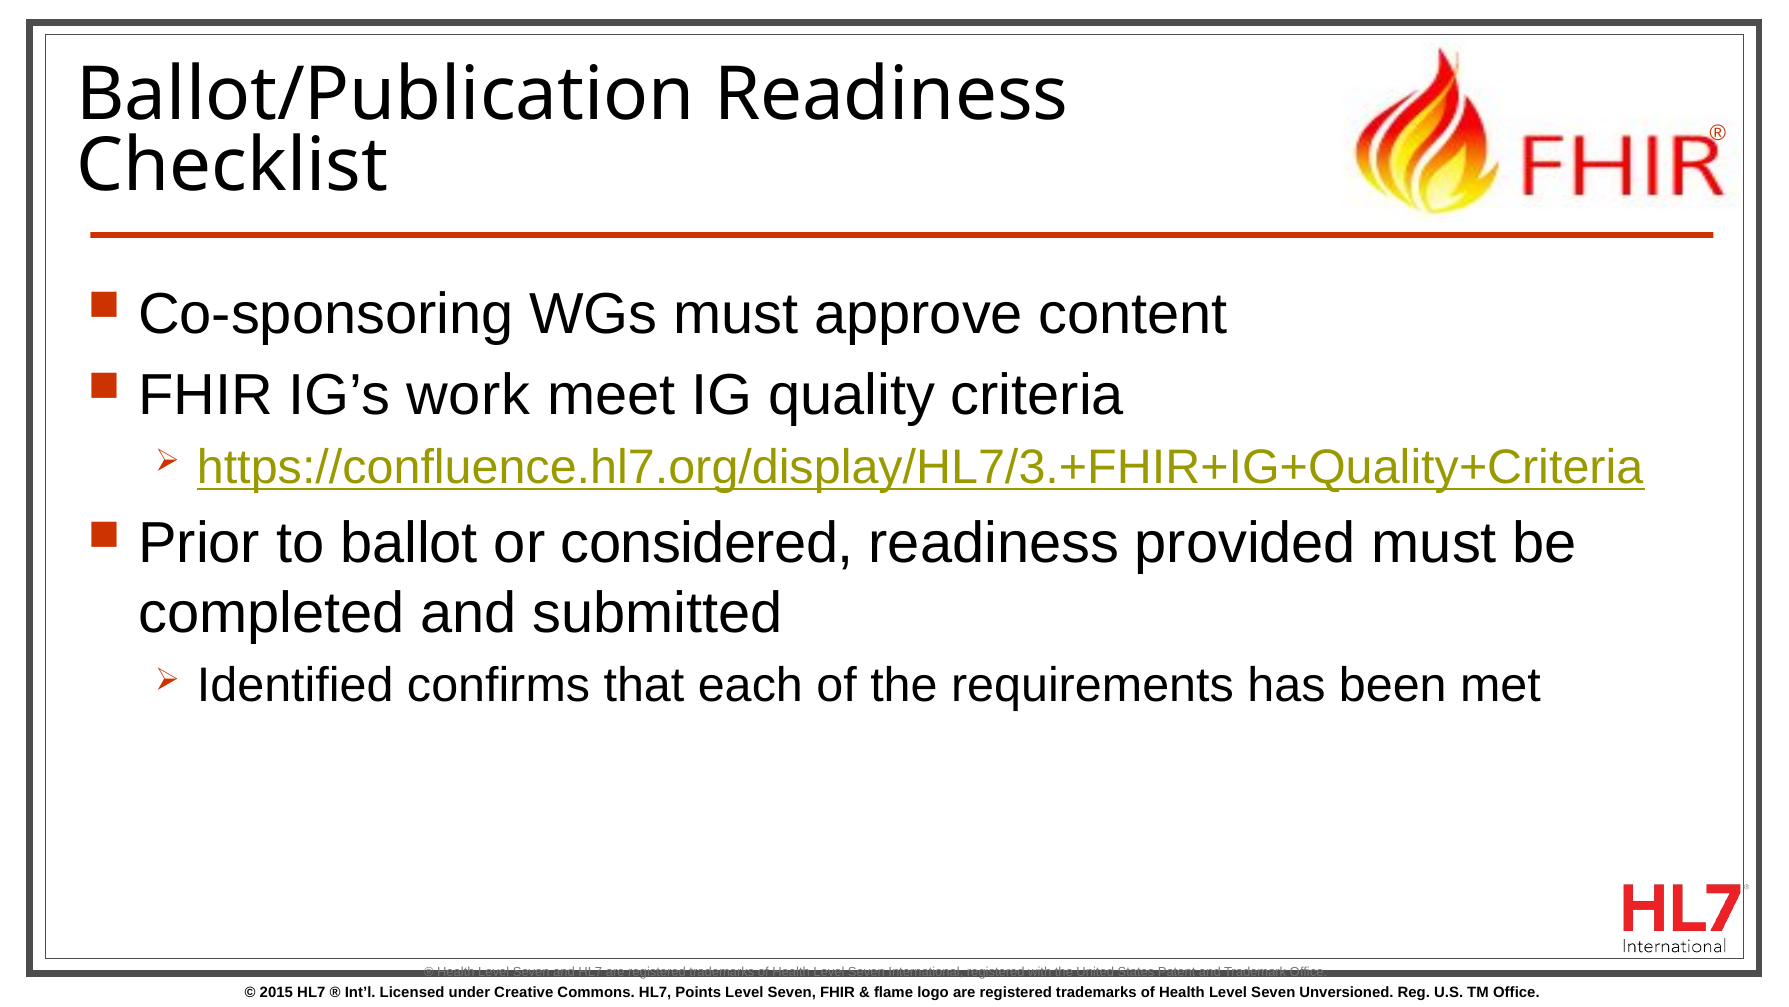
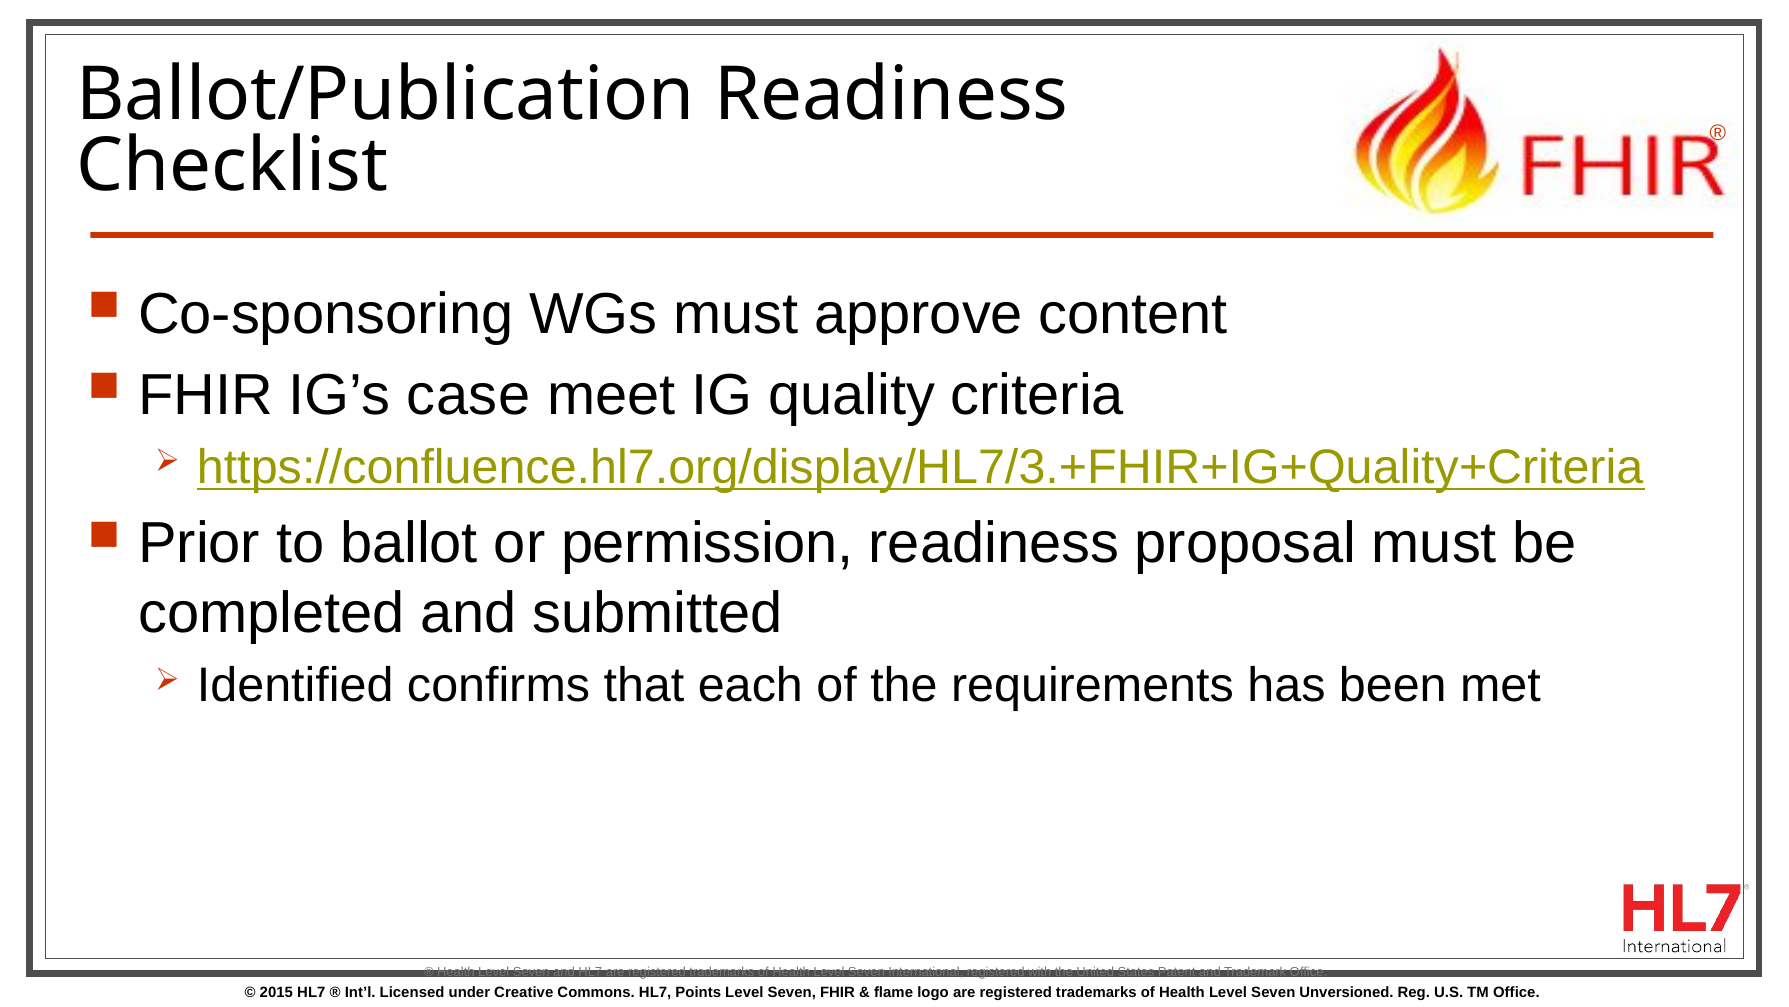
work: work -> case
considered: considered -> permission
provided: provided -> proposal
